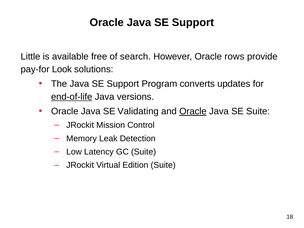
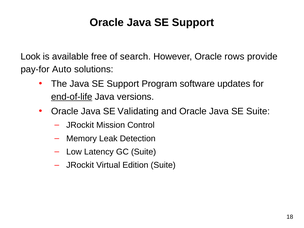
Little: Little -> Look
Look: Look -> Auto
converts: converts -> software
Oracle at (193, 111) underline: present -> none
